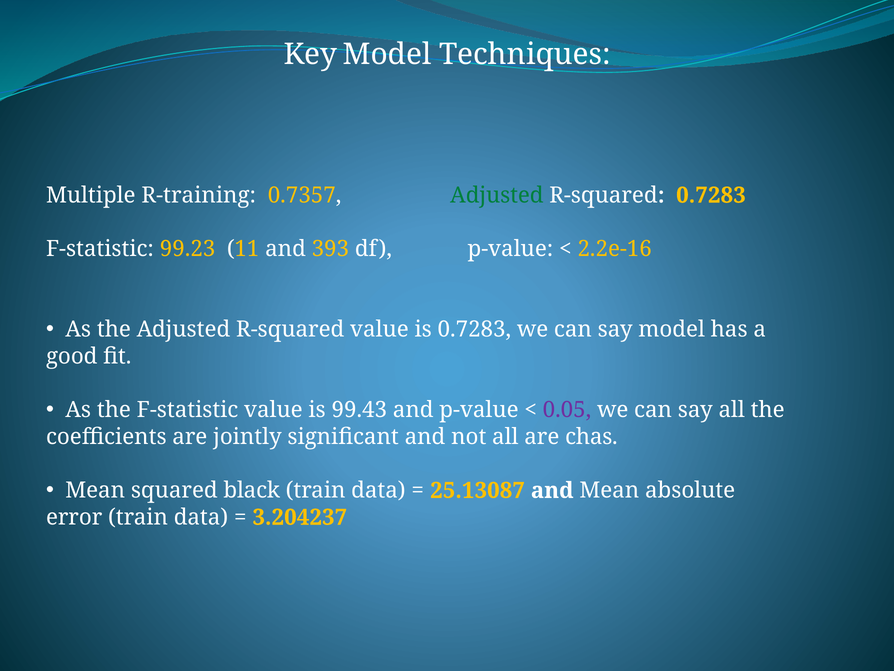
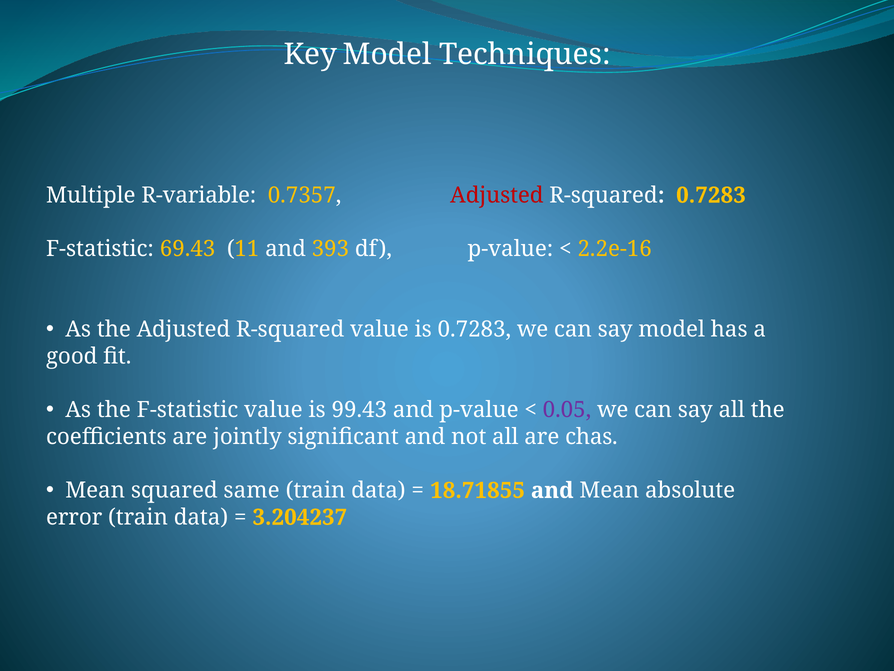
R-training: R-training -> R-variable
Adjusted at (497, 195) colour: green -> red
99.23: 99.23 -> 69.43
black: black -> same
25.13087: 25.13087 -> 18.71855
